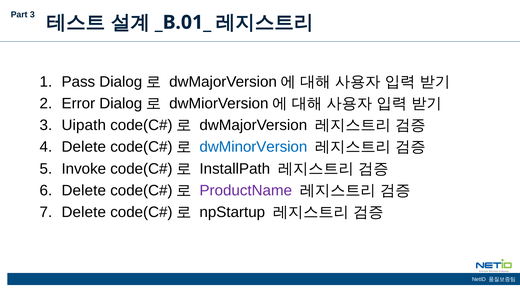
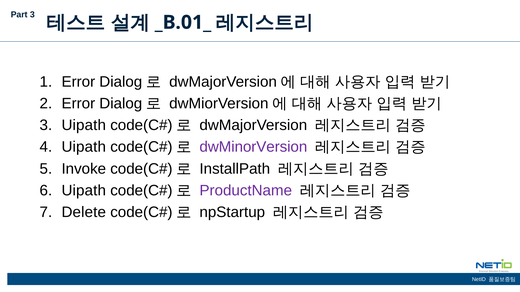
Pass at (78, 82): Pass -> Error
Delete at (84, 147): Delete -> Uipath
dwMinorVersion colour: blue -> purple
Delete at (84, 191): Delete -> Uipath
